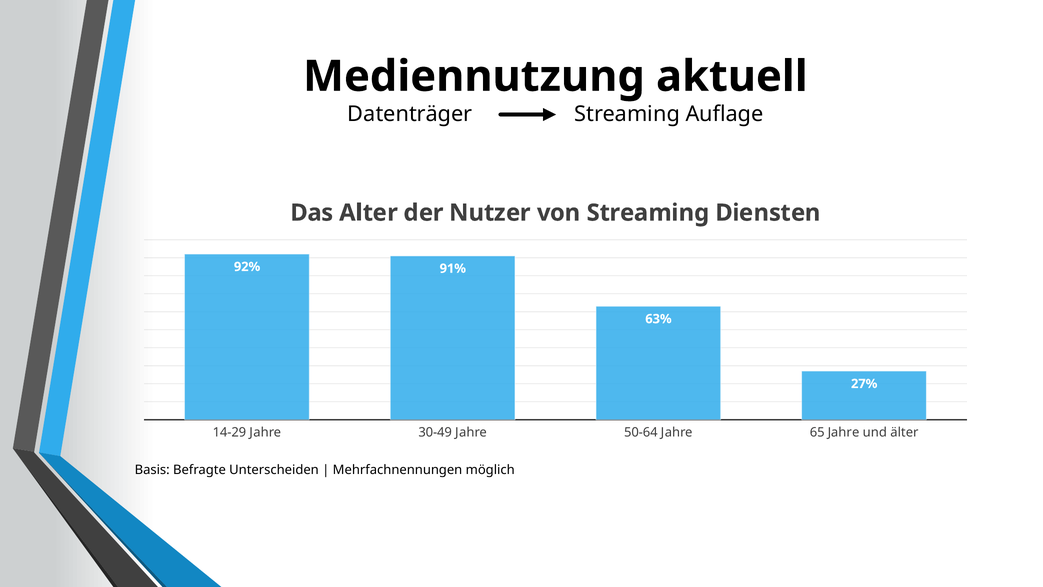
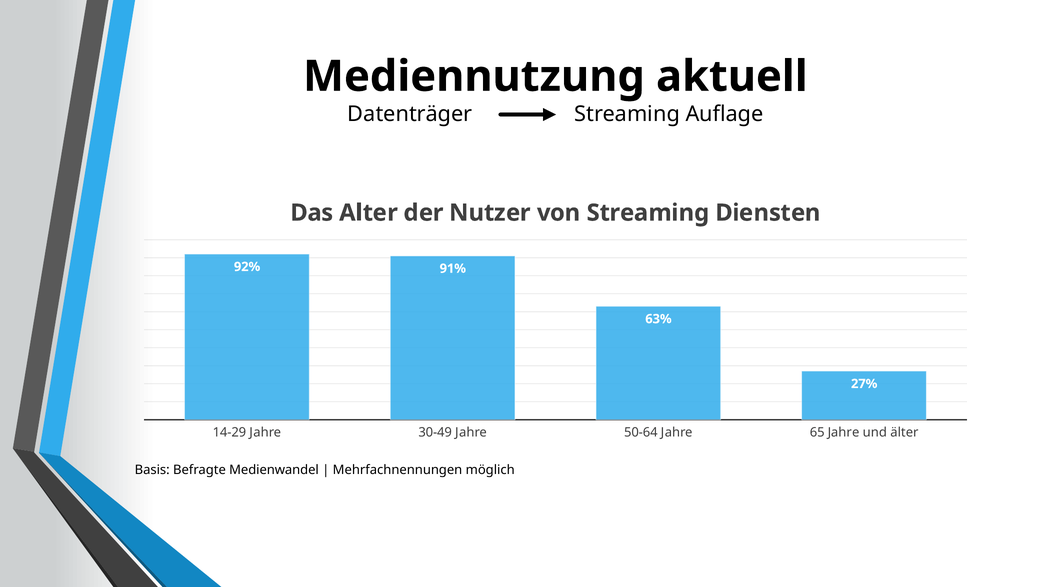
Unterscheiden: Unterscheiden -> Medienwandel
